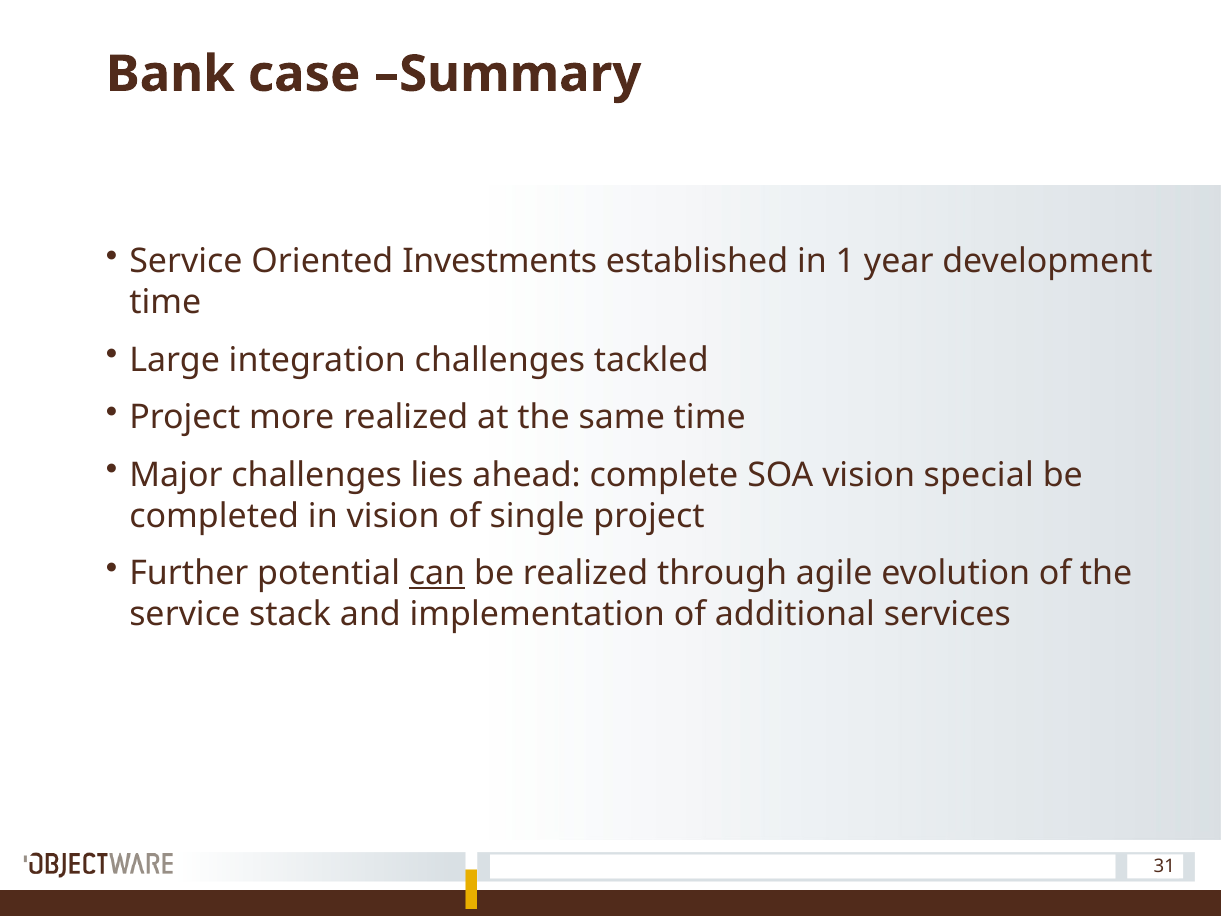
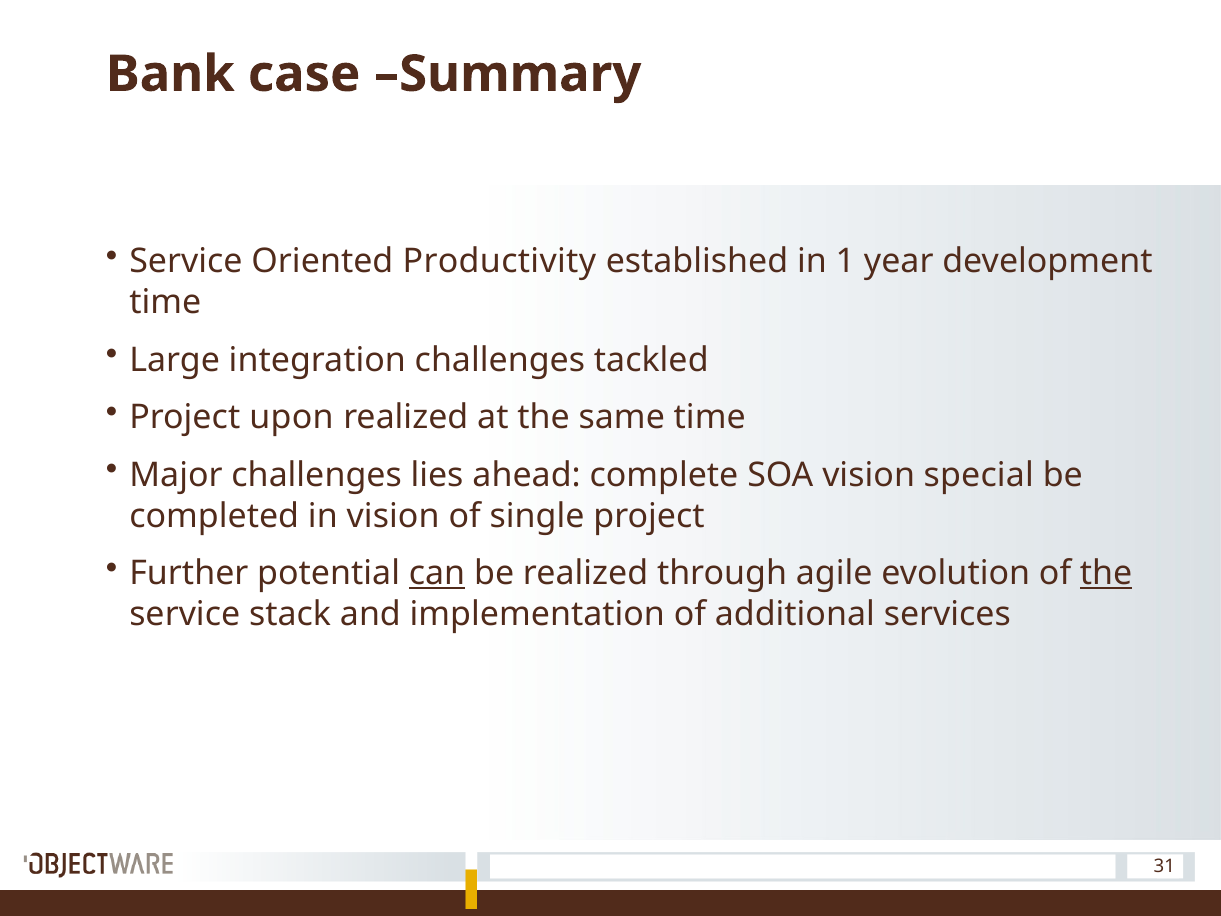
Investments: Investments -> Productivity
more: more -> upon
the at (1106, 574) underline: none -> present
